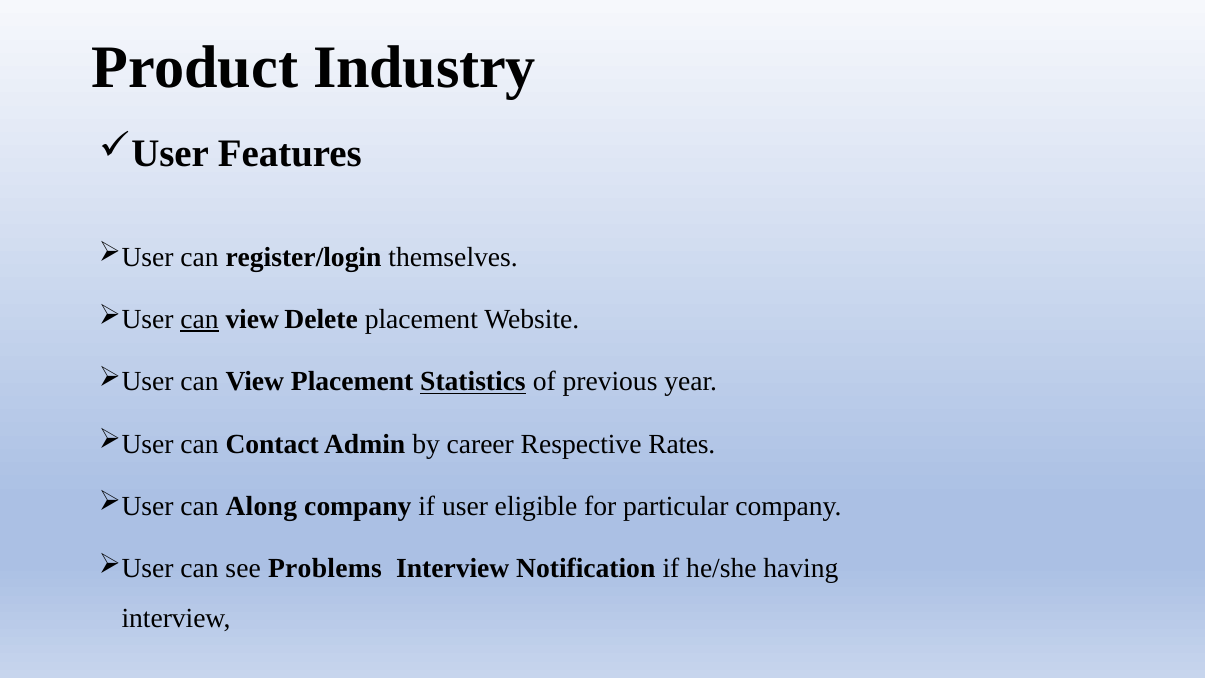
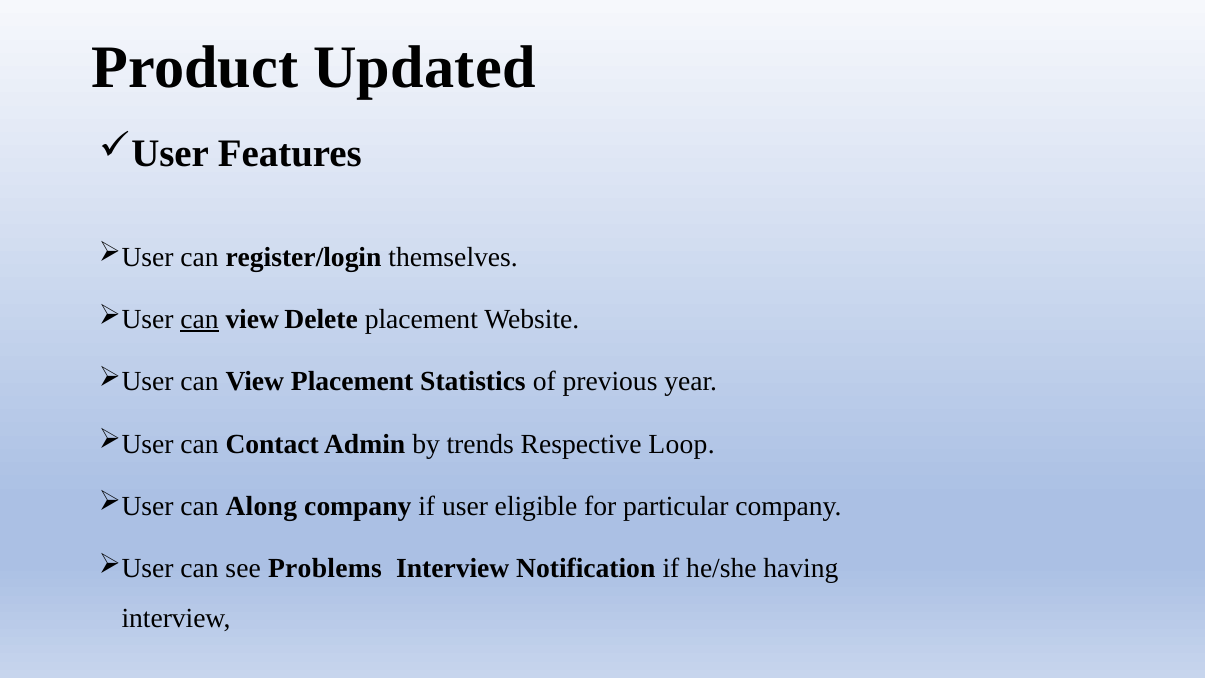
Industry: Industry -> Updated
Statistics underline: present -> none
career: career -> trends
Rates: Rates -> Loop
